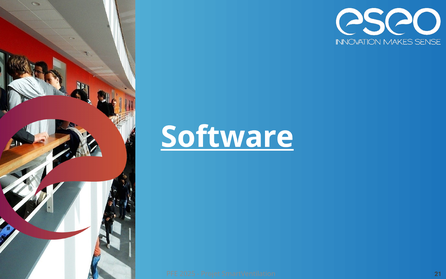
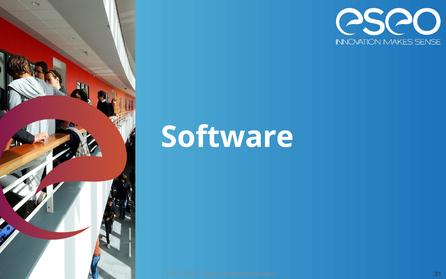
Software underline: present -> none
